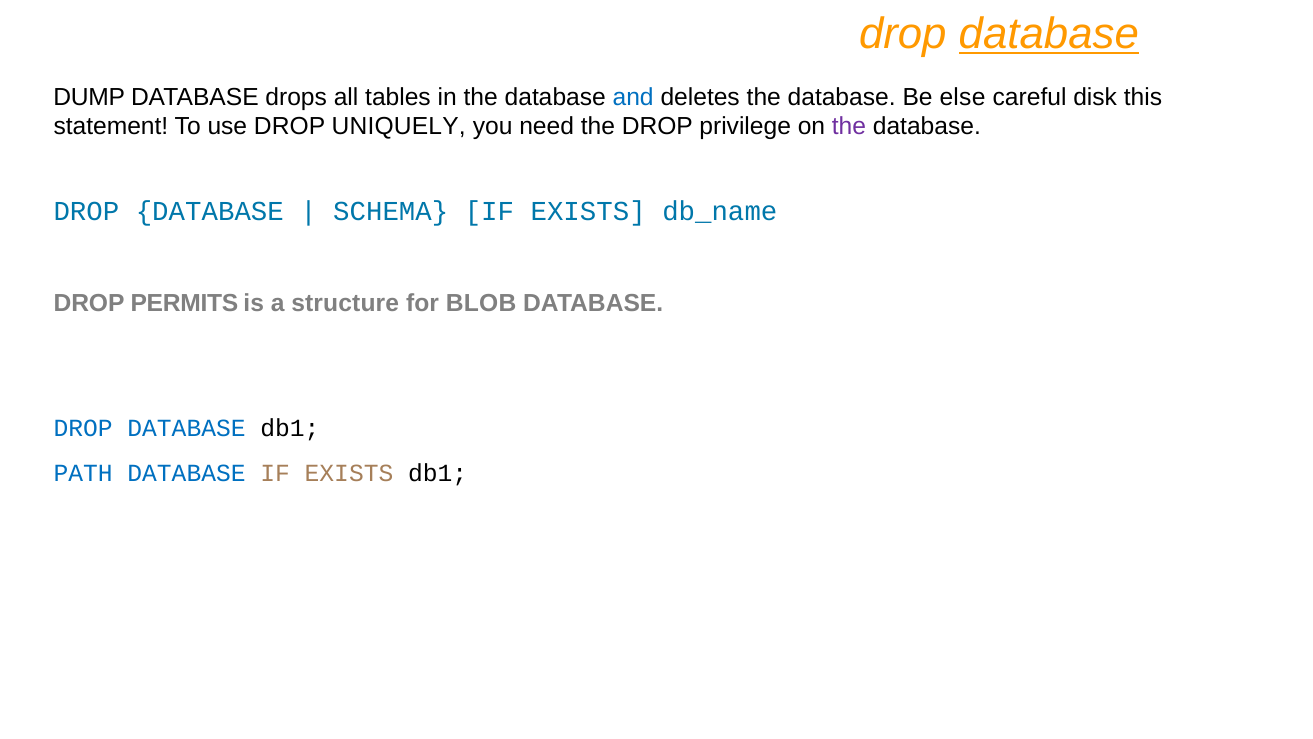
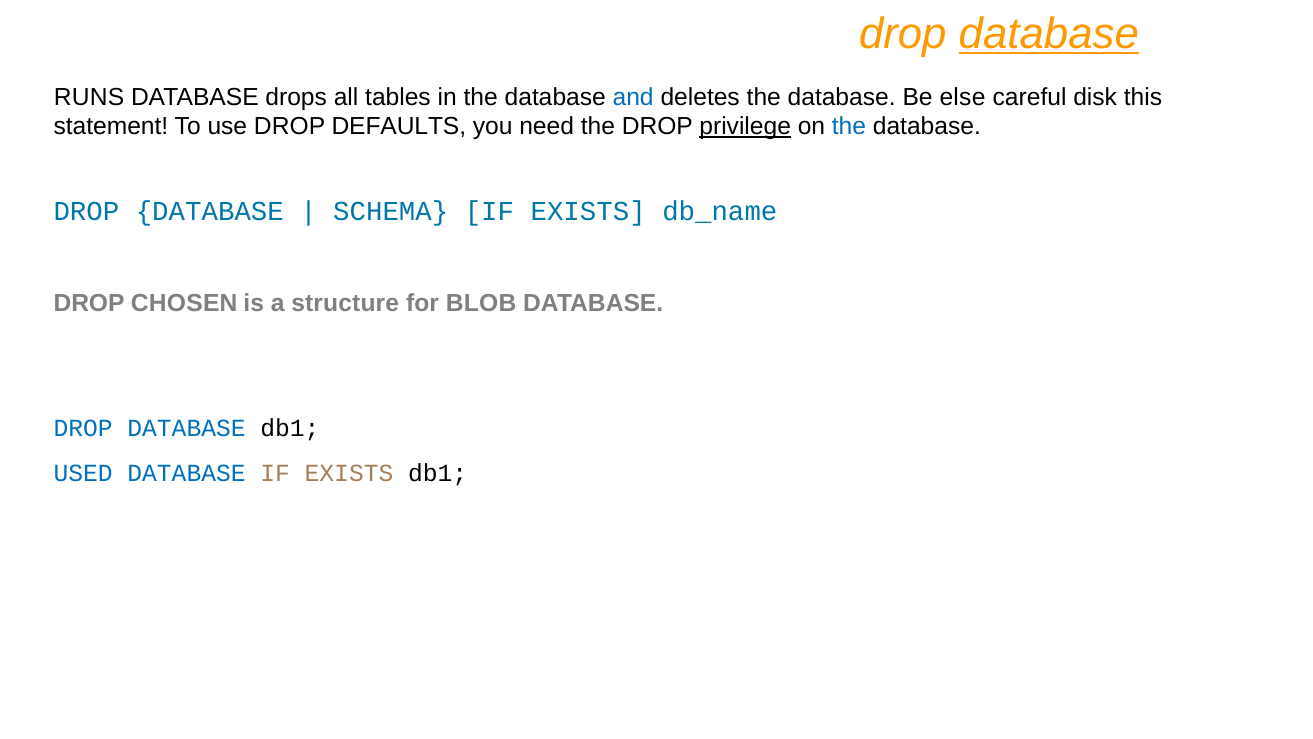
DUMP: DUMP -> RUNS
UNIQUELY: UNIQUELY -> DEFAULTS
privilege underline: none -> present
the at (849, 127) colour: purple -> blue
PERMITS: PERMITS -> CHOSEN
PATH: PATH -> USED
